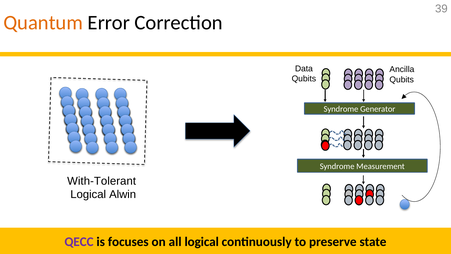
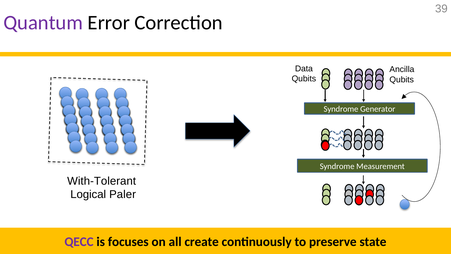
Quantum colour: orange -> purple
Alwin: Alwin -> Paler
all logical: logical -> create
